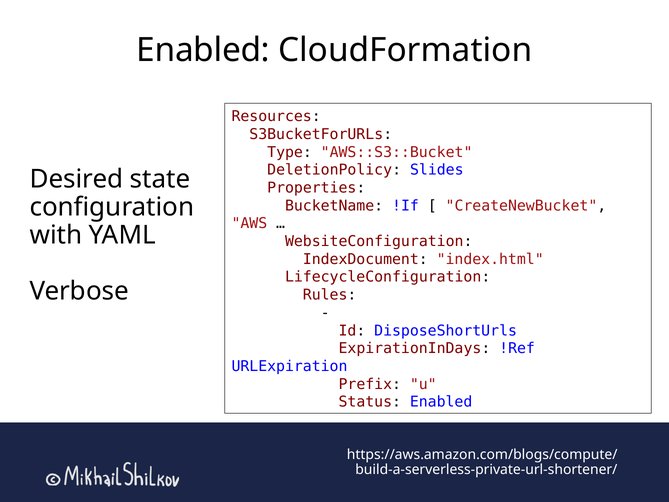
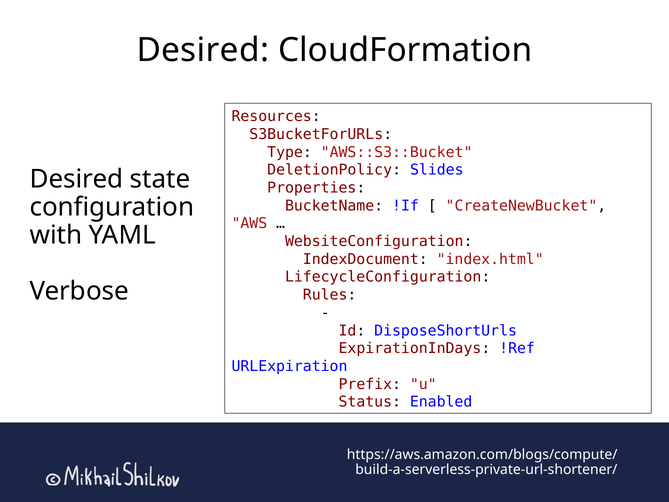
Enabled at (203, 50): Enabled -> Desired
